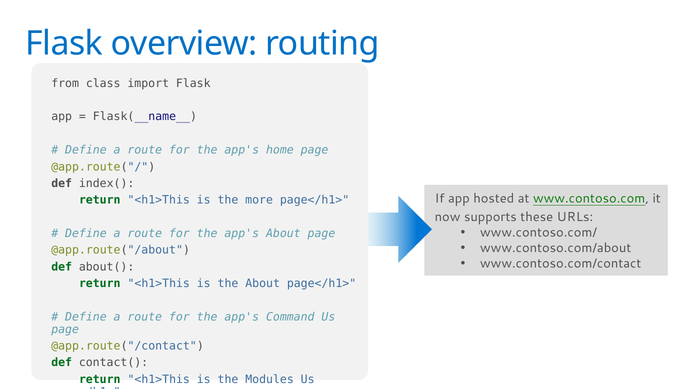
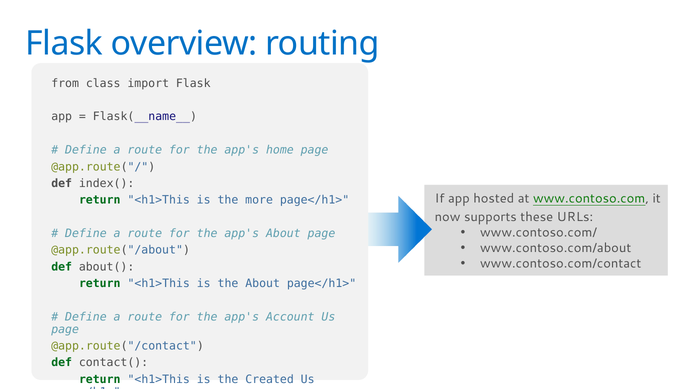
Command: Command -> Account
Modules: Modules -> Created
